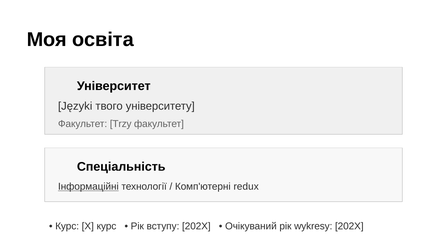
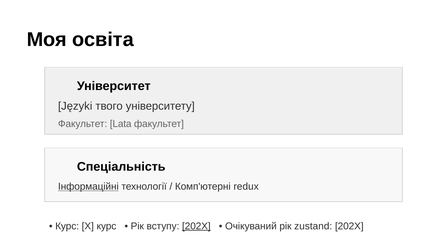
Trzy: Trzy -> Lata
202X at (196, 226) underline: none -> present
wykresy: wykresy -> zustand
